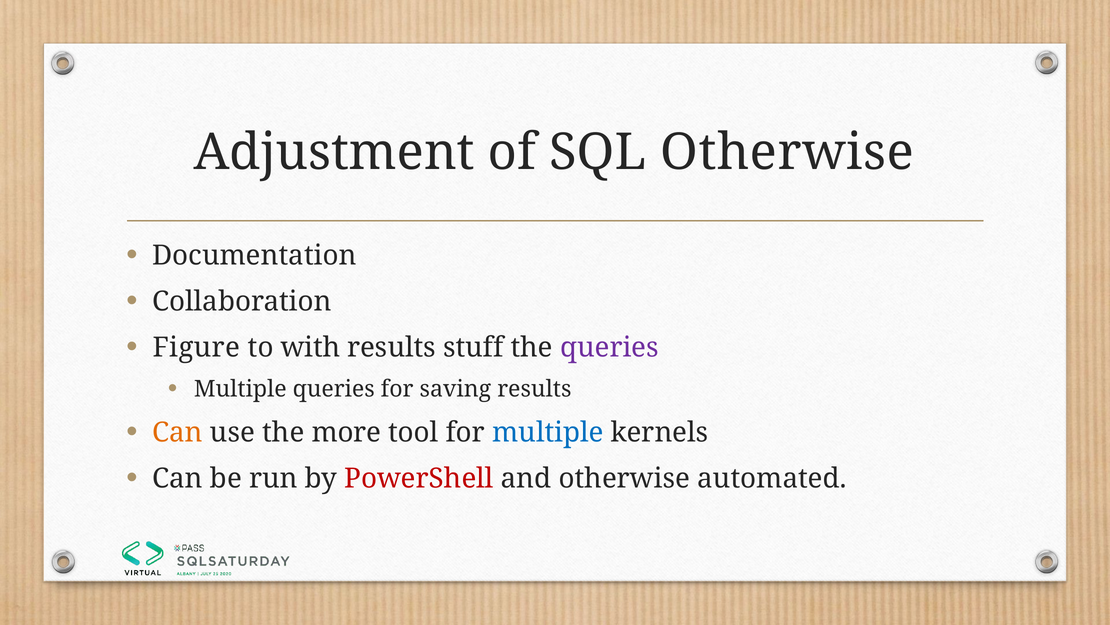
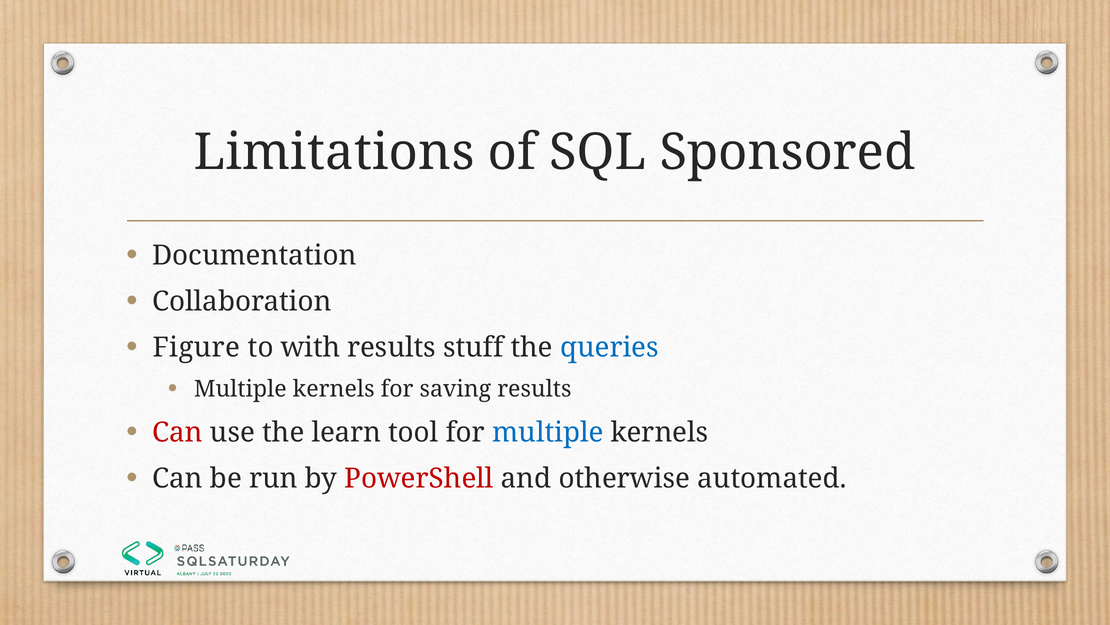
Adjustment: Adjustment -> Limitations
SQL Otherwise: Otherwise -> Sponsored
queries at (609, 347) colour: purple -> blue
queries at (334, 389): queries -> kernels
Can at (178, 432) colour: orange -> red
more: more -> learn
